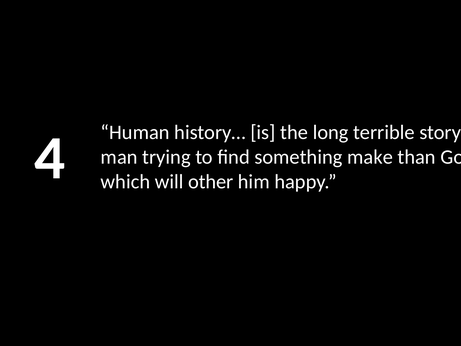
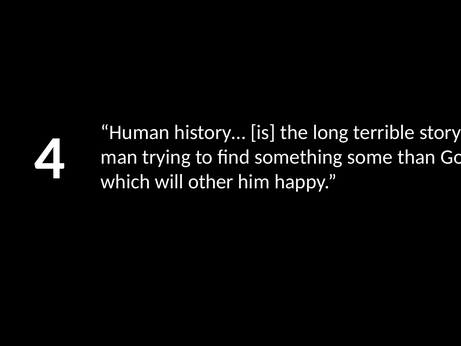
make: make -> some
